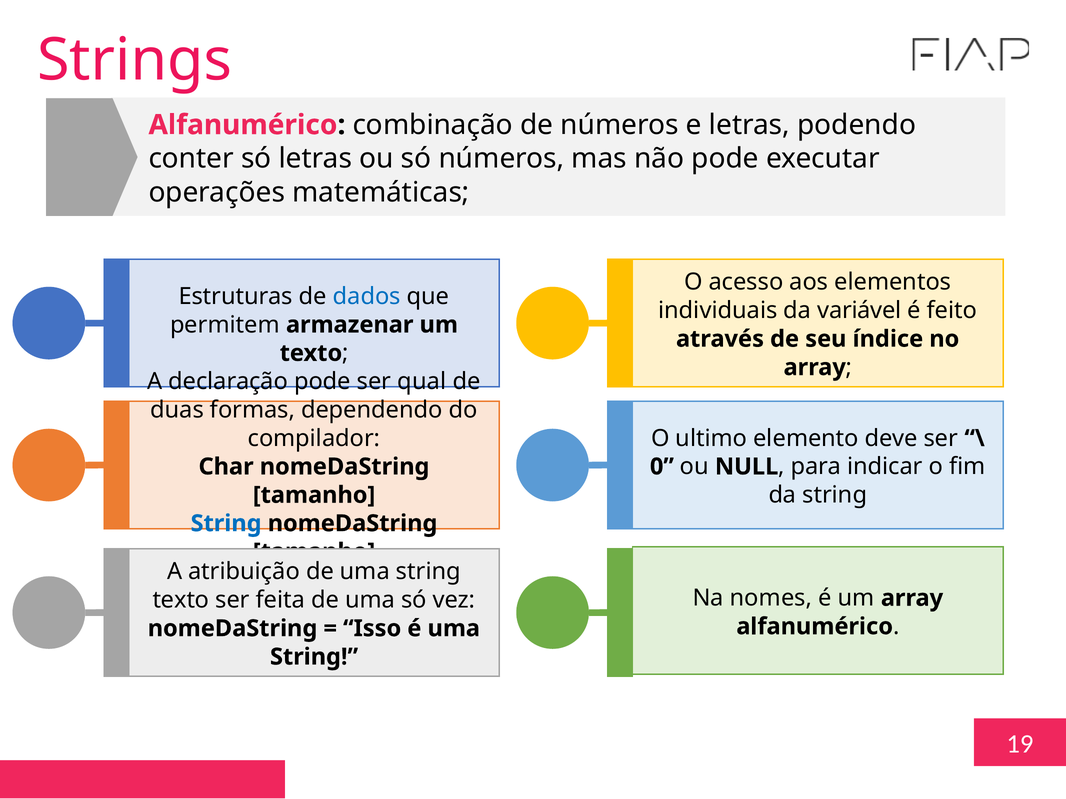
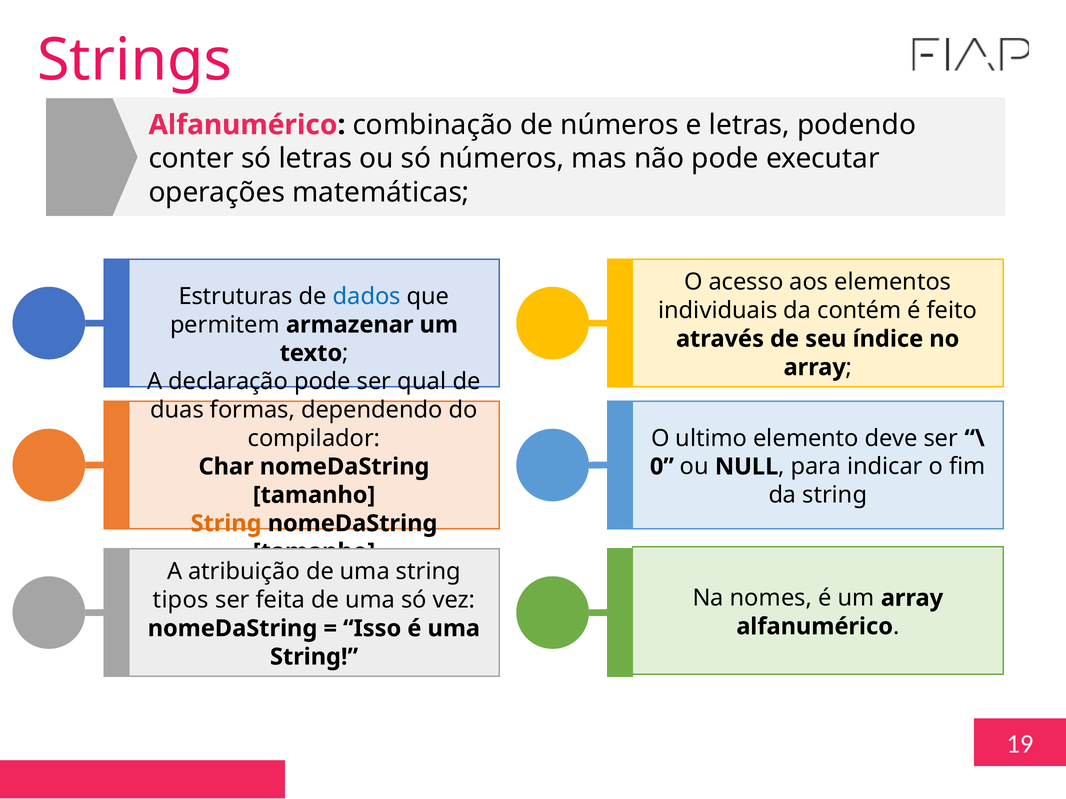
variável: variável -> contém
String at (226, 524) colour: blue -> orange
texto at (181, 600): texto -> tipos
